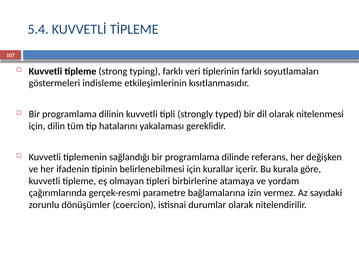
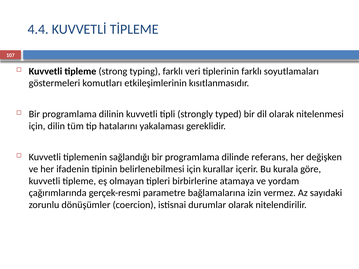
5.4: 5.4 -> 4.4
indisleme: indisleme -> komutları
